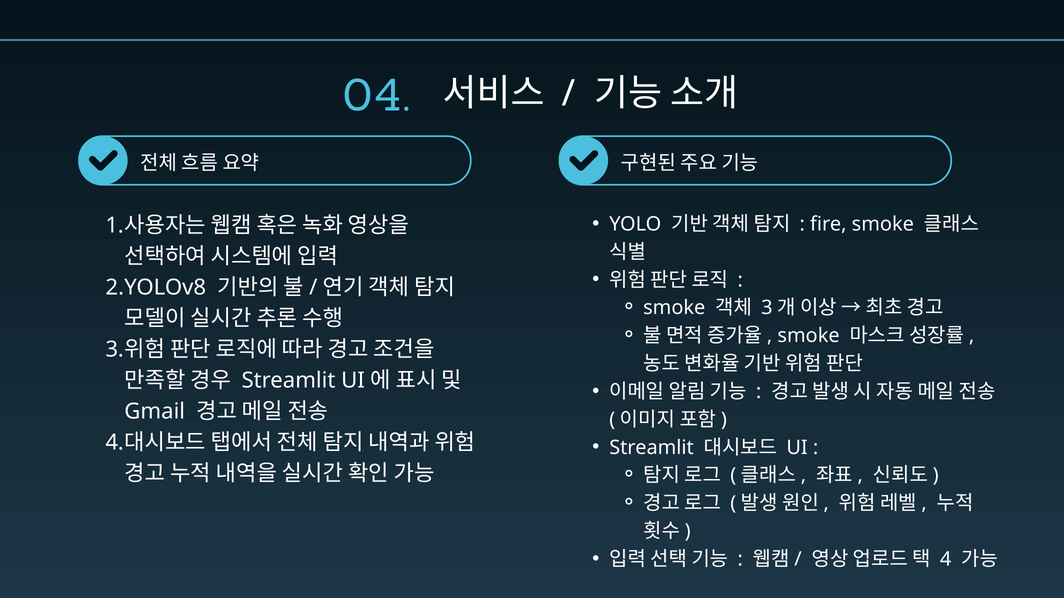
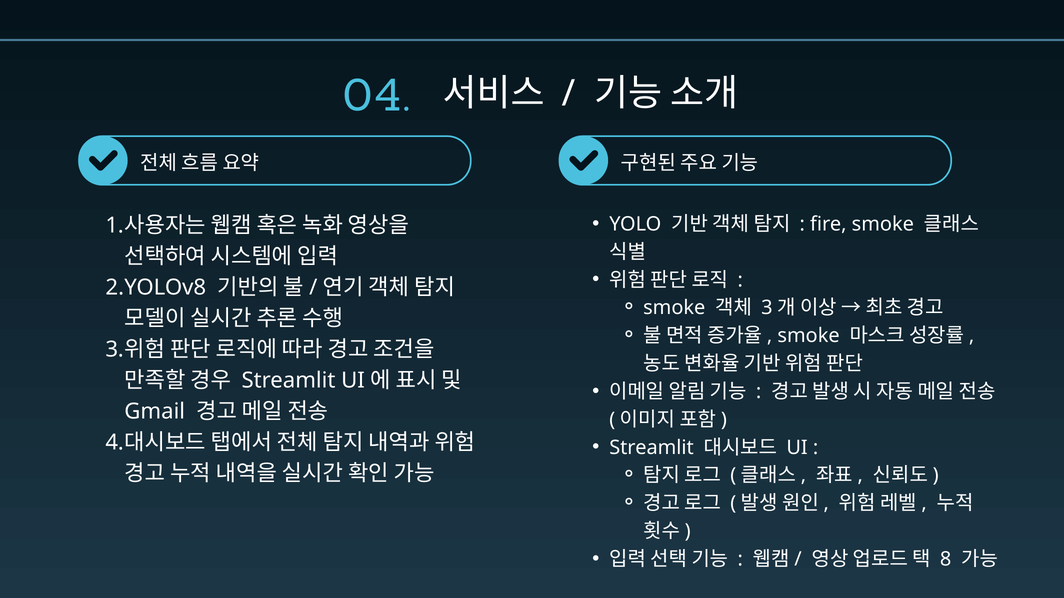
4 at (946, 560): 4 -> 8
